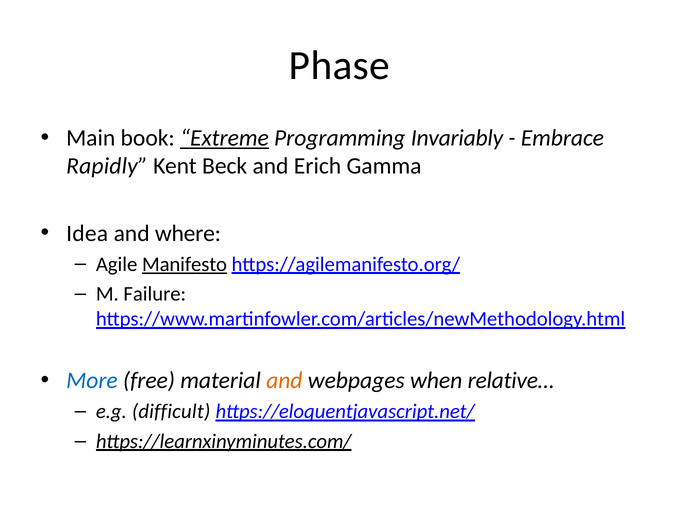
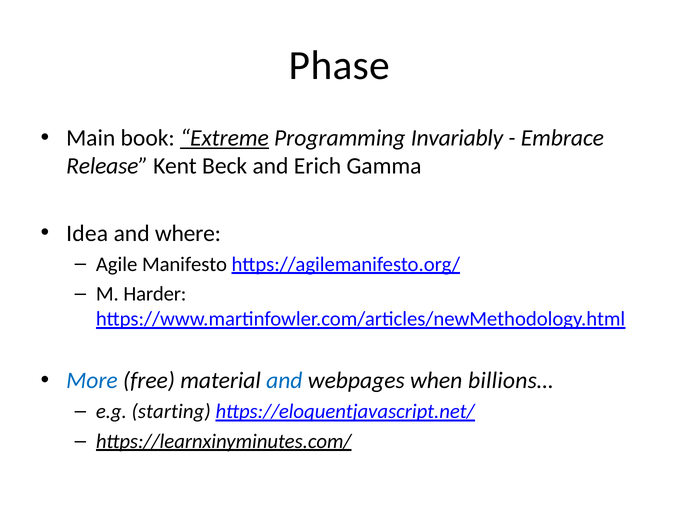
Rapidly: Rapidly -> Release
Manifesto underline: present -> none
Failure: Failure -> Harder
and at (284, 381) colour: orange -> blue
relative…: relative… -> billions…
difficult: difficult -> starting
